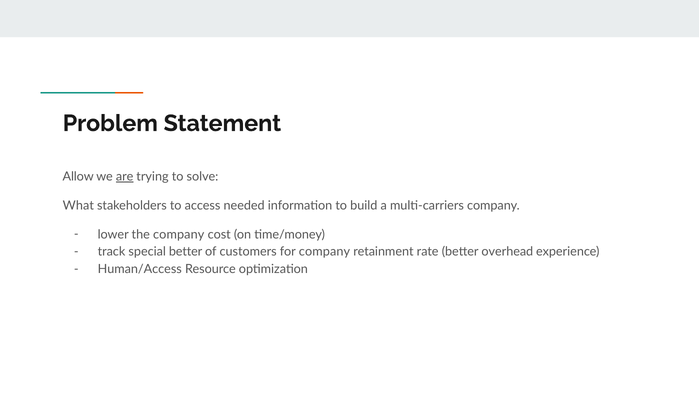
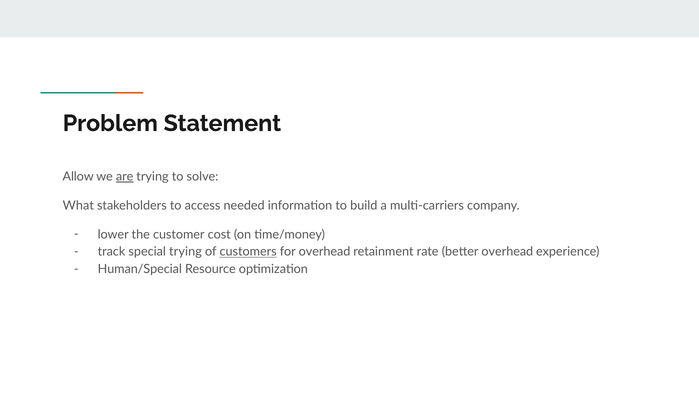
the company: company -> customer
special better: better -> trying
customers underline: none -> present
for company: company -> overhead
Human/Access: Human/Access -> Human/Special
